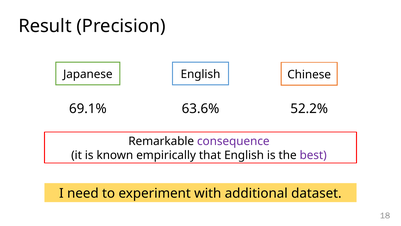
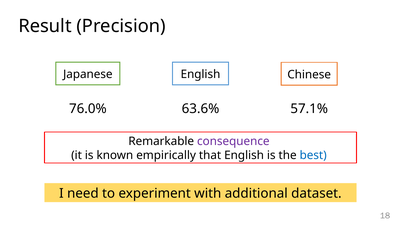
69.1%: 69.1% -> 76.0%
52.2%: 52.2% -> 57.1%
best colour: purple -> blue
